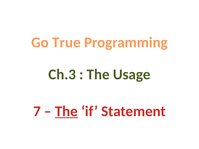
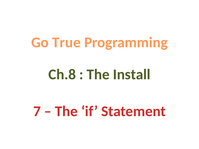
Ch.3: Ch.3 -> Ch.8
Usage: Usage -> Install
The at (66, 111) underline: present -> none
